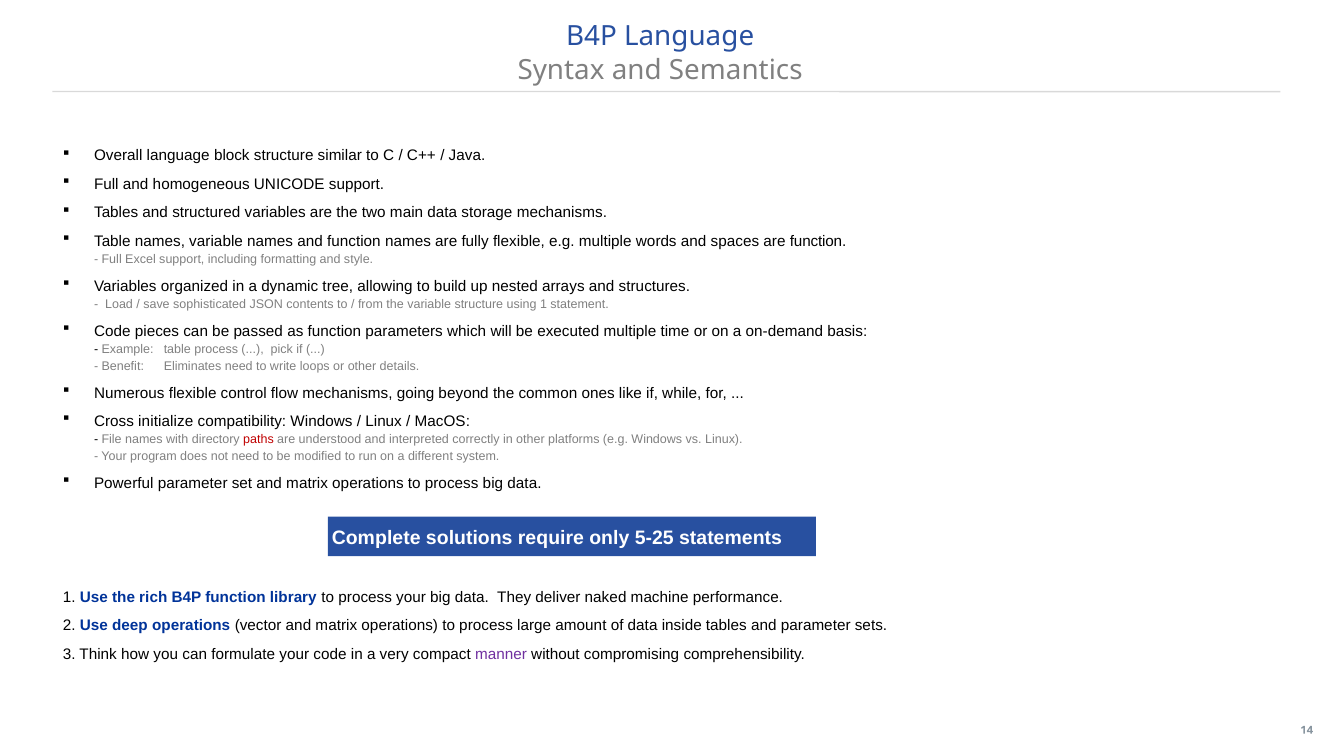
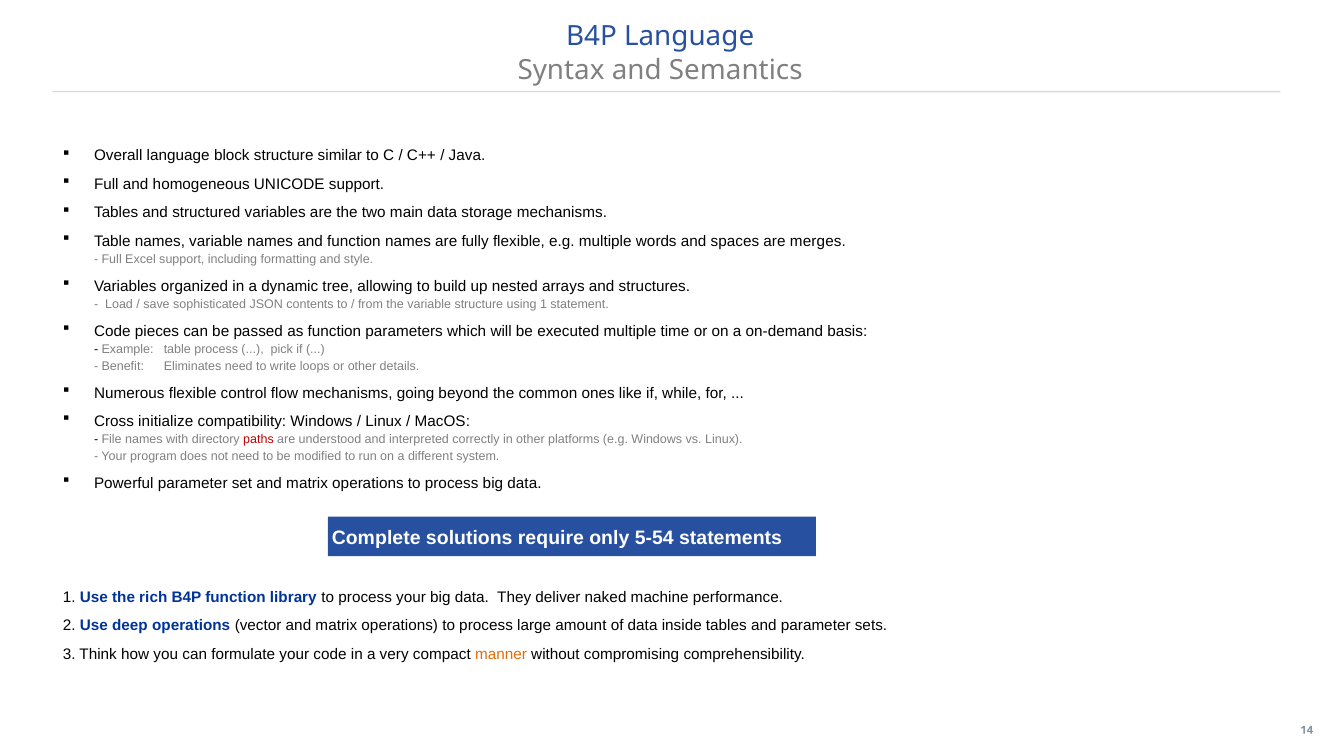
are function: function -> merges
5-25: 5-25 -> 5-54
manner colour: purple -> orange
